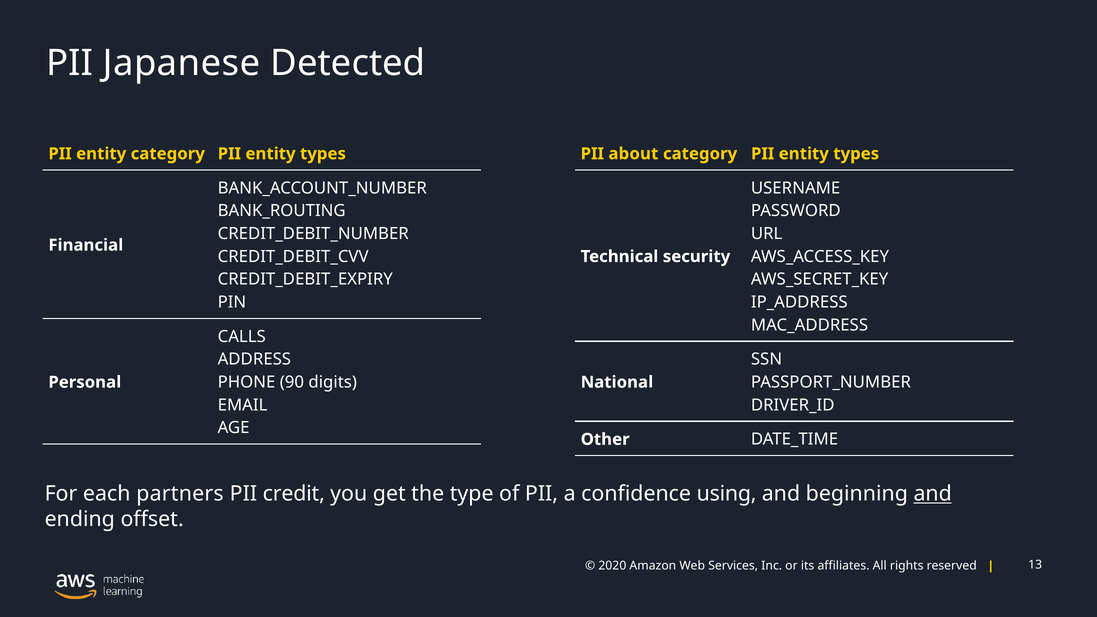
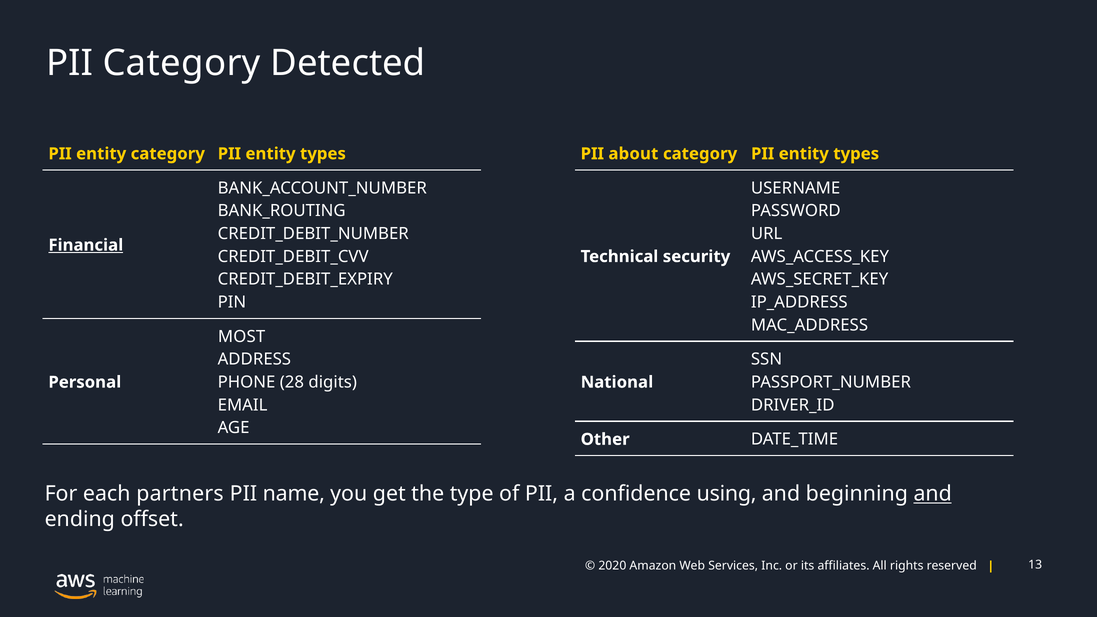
PII Japanese: Japanese -> Category
Financial underline: none -> present
CALLS: CALLS -> MOST
90: 90 -> 28
credit: credit -> name
